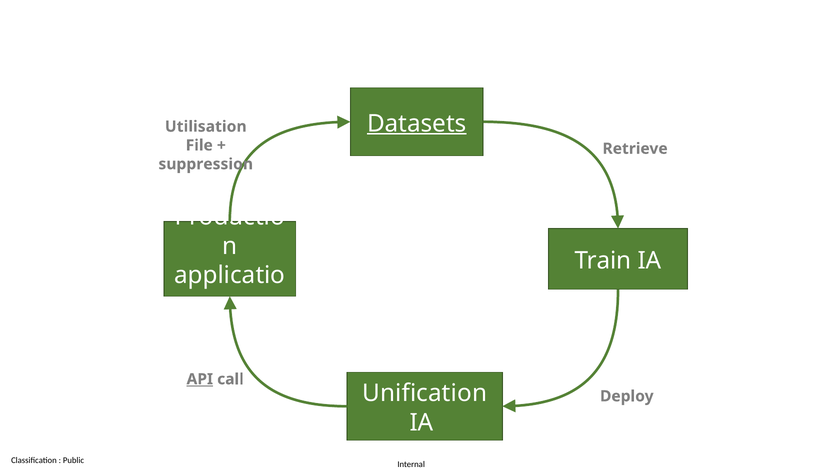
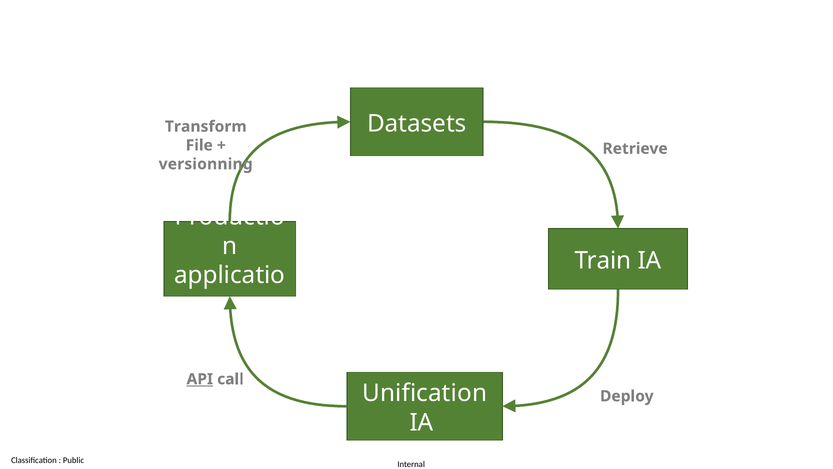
Datasets underline: present -> none
Utilisation: Utilisation -> Transform
suppression: suppression -> versionning
